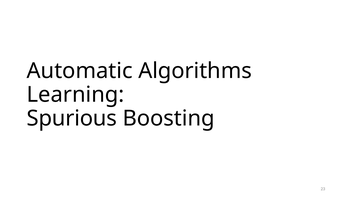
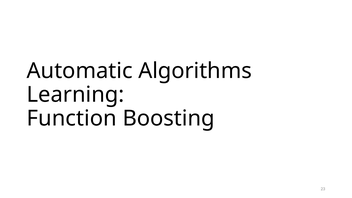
Spurious: Spurious -> Function
